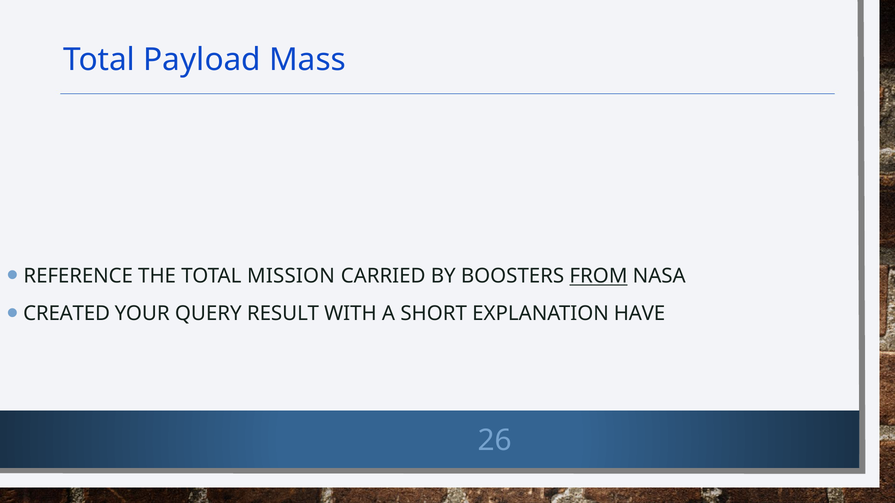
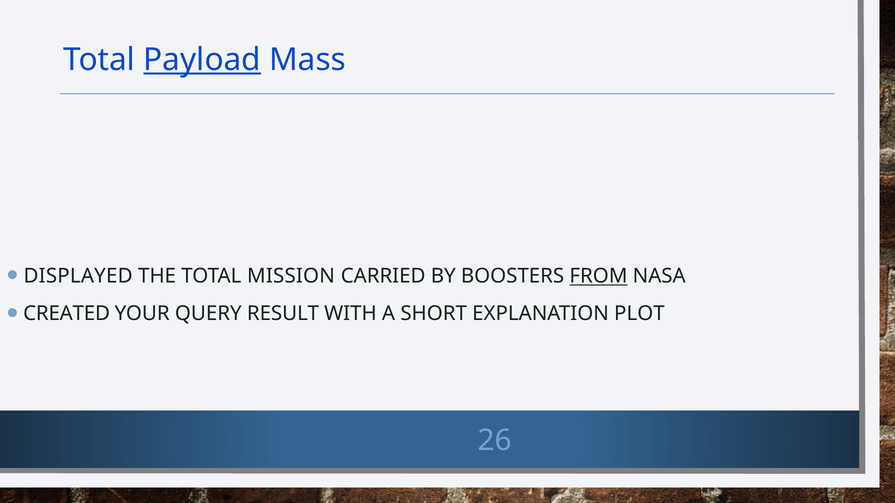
Payload underline: none -> present
REFERENCE: REFERENCE -> DISPLAYED
HAVE: HAVE -> PLOT
